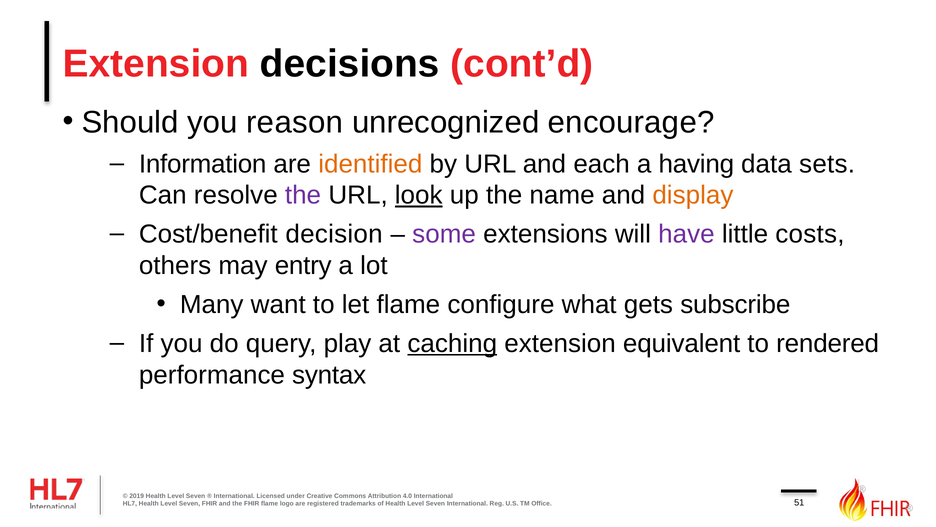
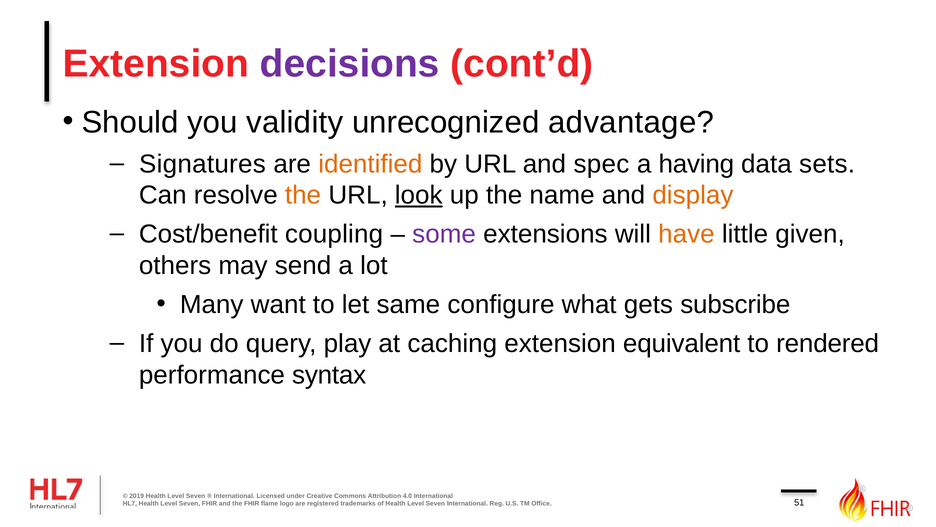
decisions colour: black -> purple
reason: reason -> validity
encourage: encourage -> advantage
Information: Information -> Signatures
each: each -> spec
the at (303, 195) colour: purple -> orange
decision: decision -> coupling
have colour: purple -> orange
costs: costs -> given
entry: entry -> send
let flame: flame -> same
caching underline: present -> none
